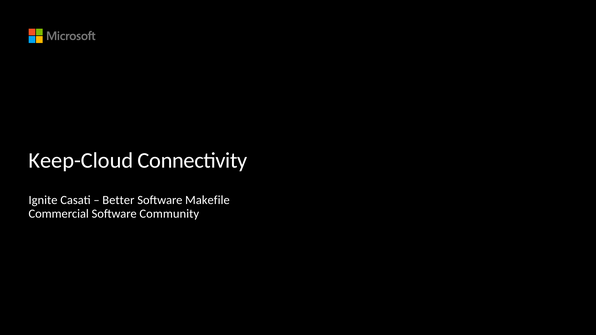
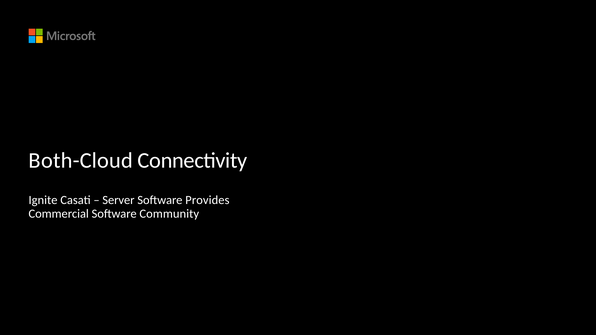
Keep-Cloud: Keep-Cloud -> Both-Cloud
Better: Better -> Server
Makefile: Makefile -> Provides
